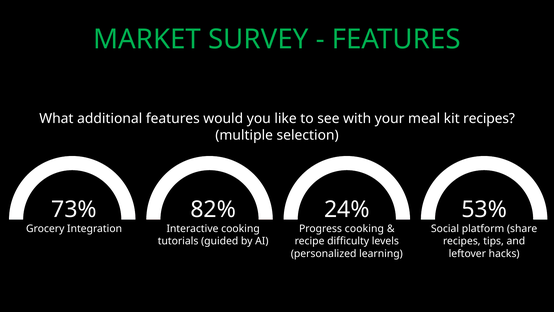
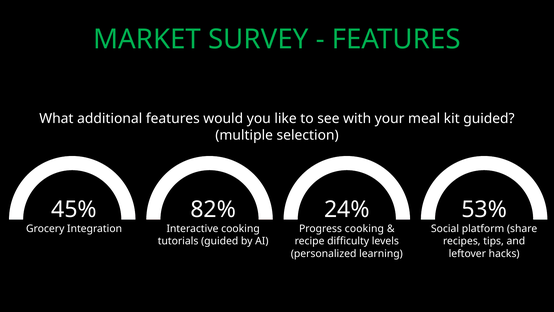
kit recipes: recipes -> guided
73%: 73% -> 45%
